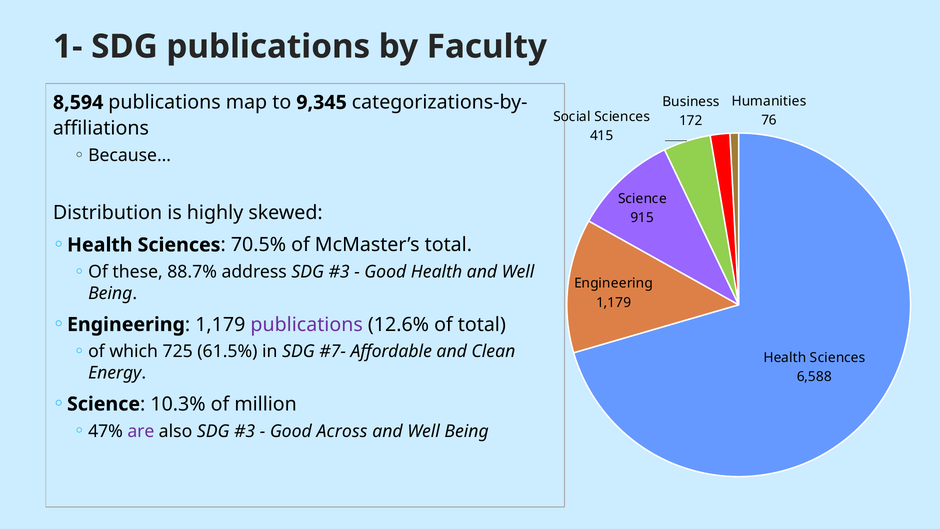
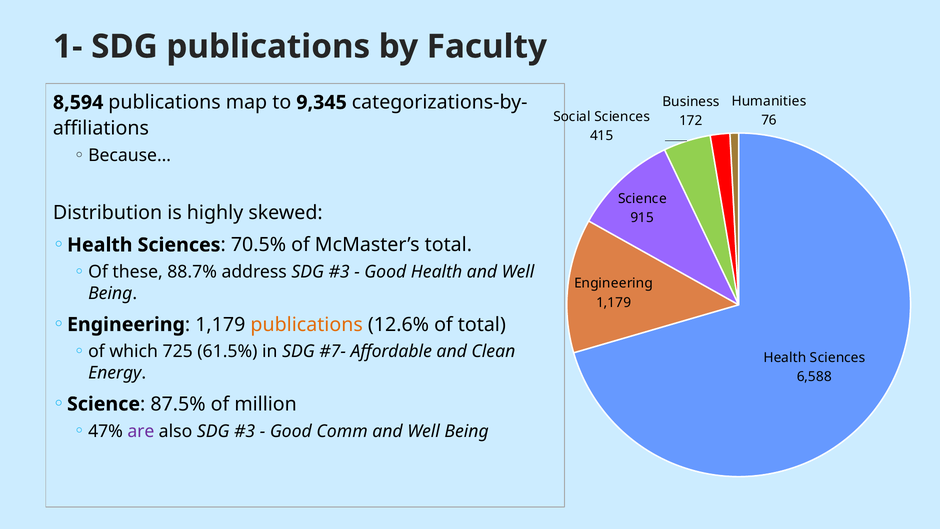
publications at (307, 324) colour: purple -> orange
10.3%: 10.3% -> 87.5%
Across: Across -> Comm
